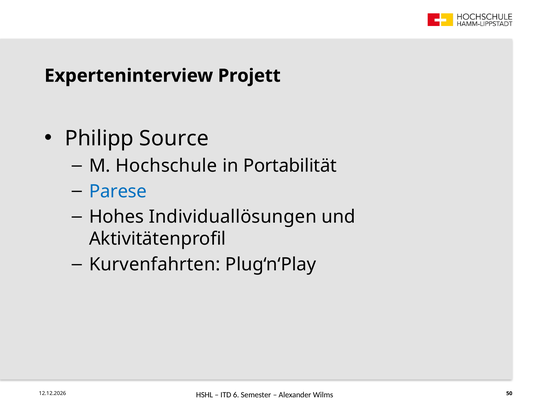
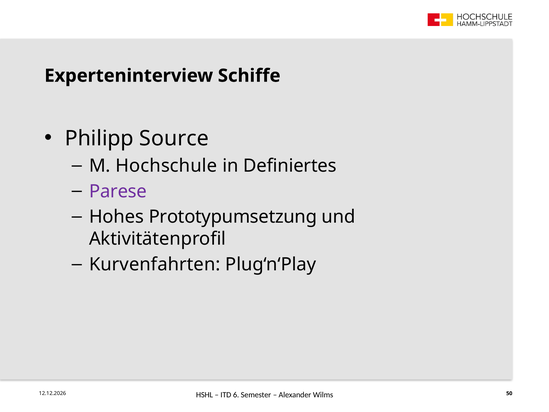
Projett: Projett -> Schiffe
Portabilität: Portabilität -> Definiertes
Parese colour: blue -> purple
Individuallösungen: Individuallösungen -> Prototypumsetzung
